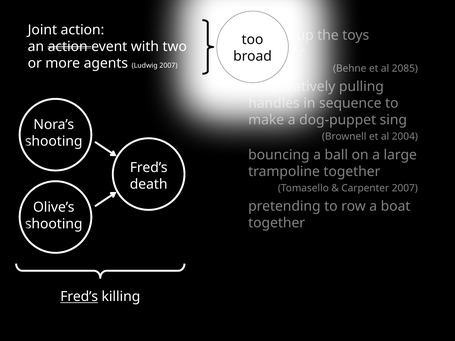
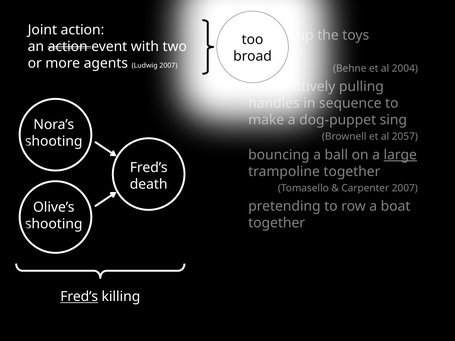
2085: 2085 -> 2004
2004: 2004 -> 2057
large underline: none -> present
